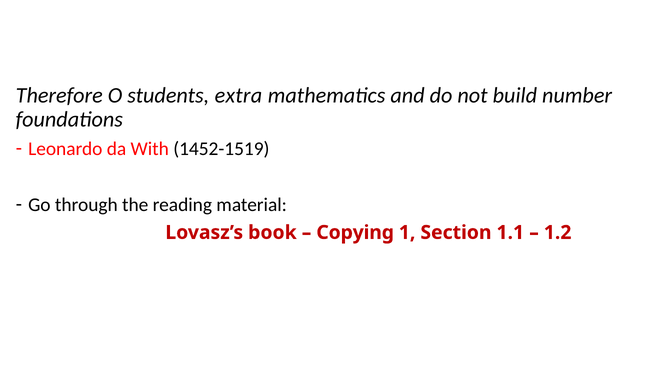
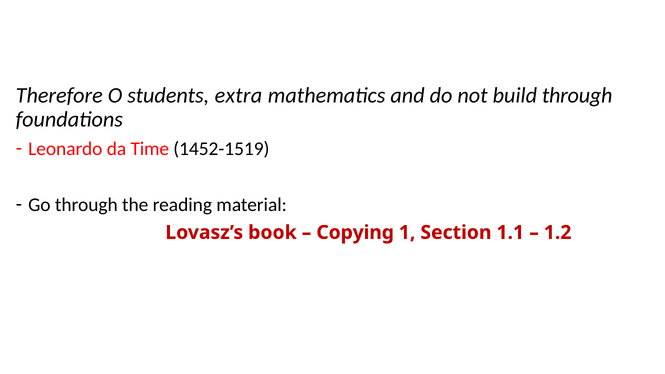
build number: number -> through
With: With -> Time
